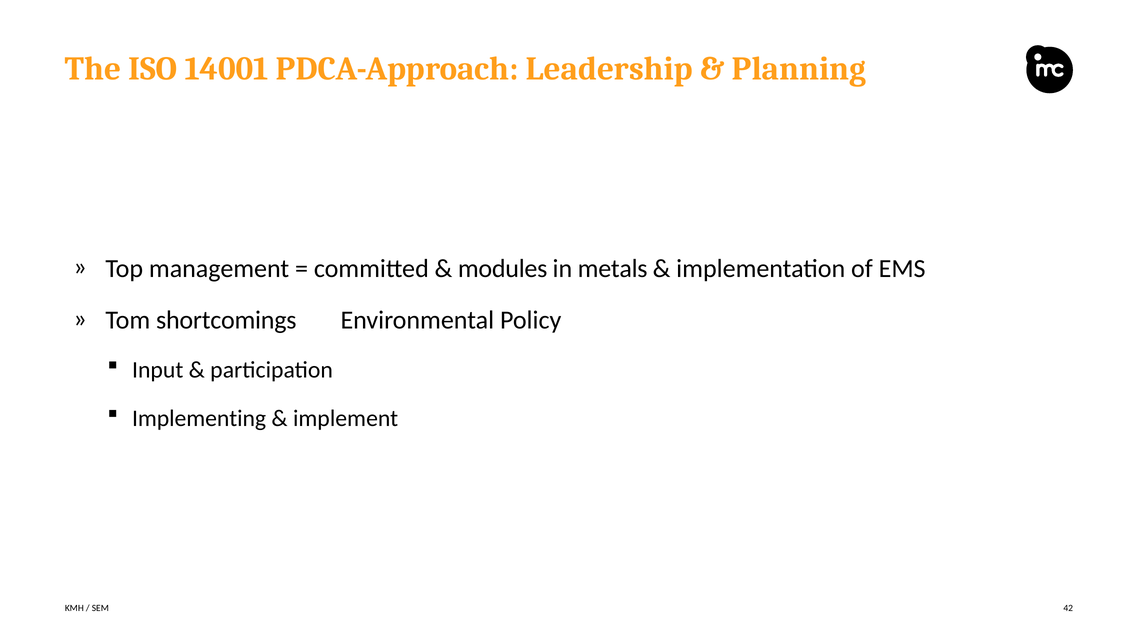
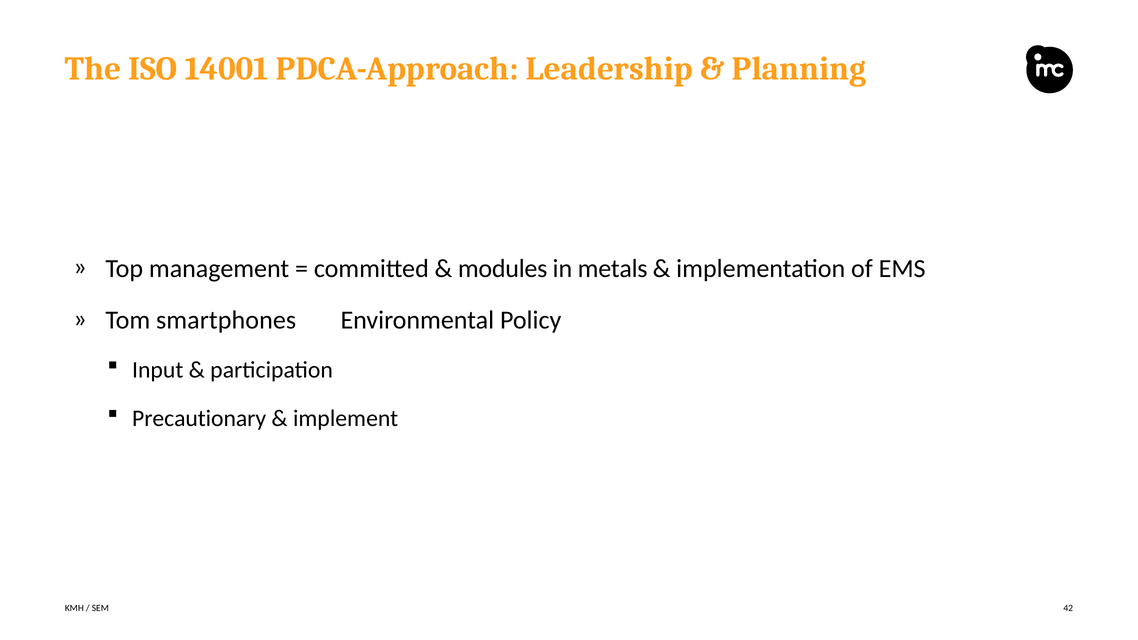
shortcomings: shortcomings -> smartphones
Implementing: Implementing -> Precautionary
